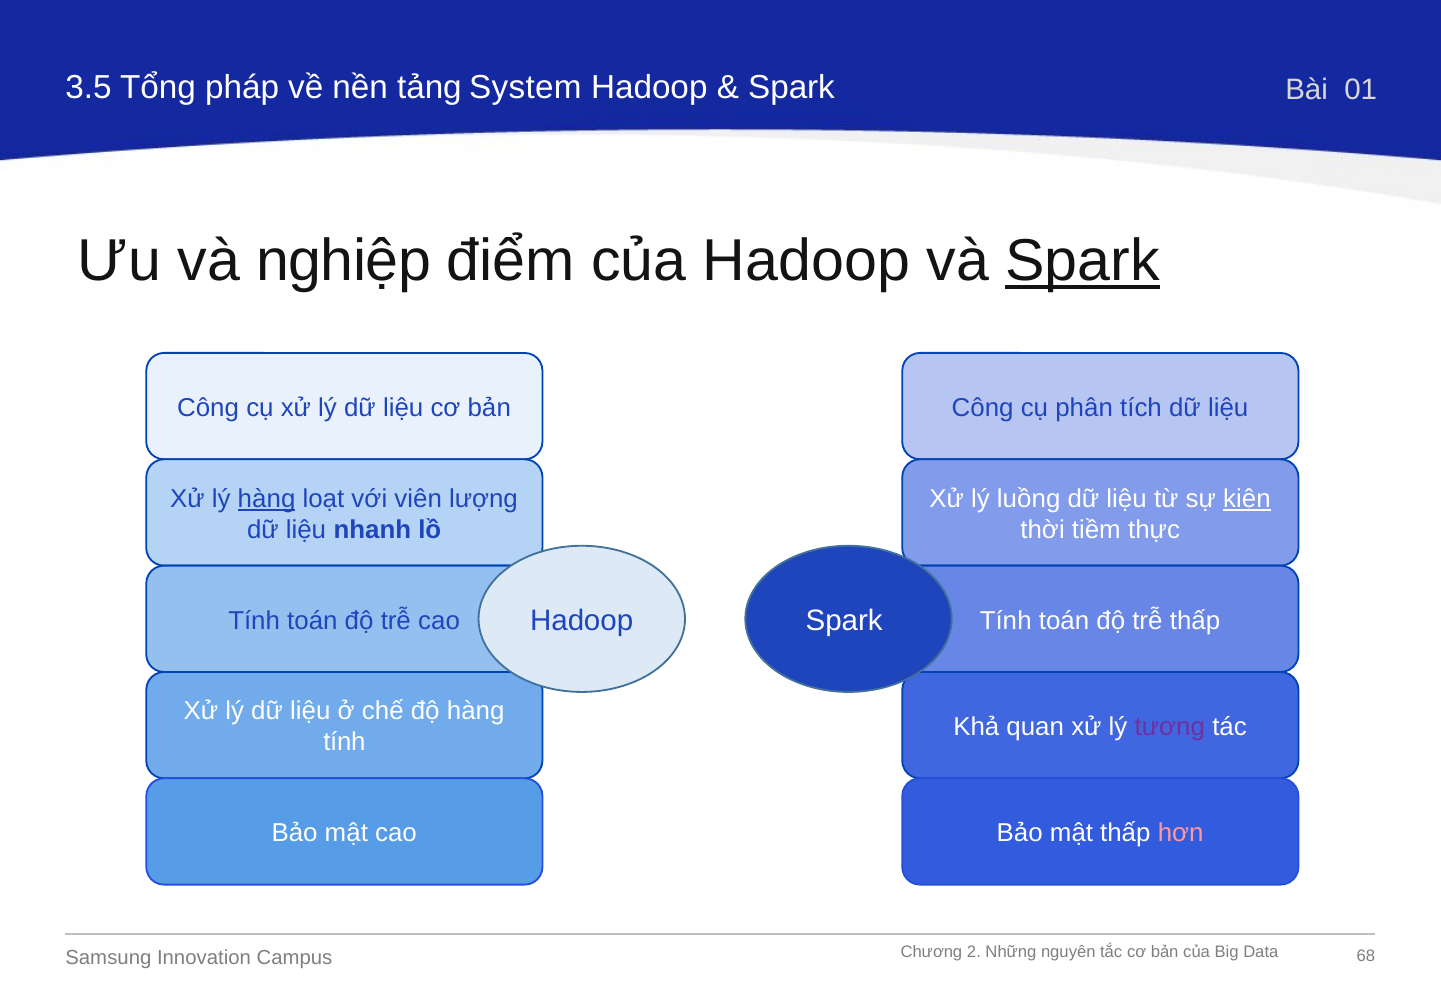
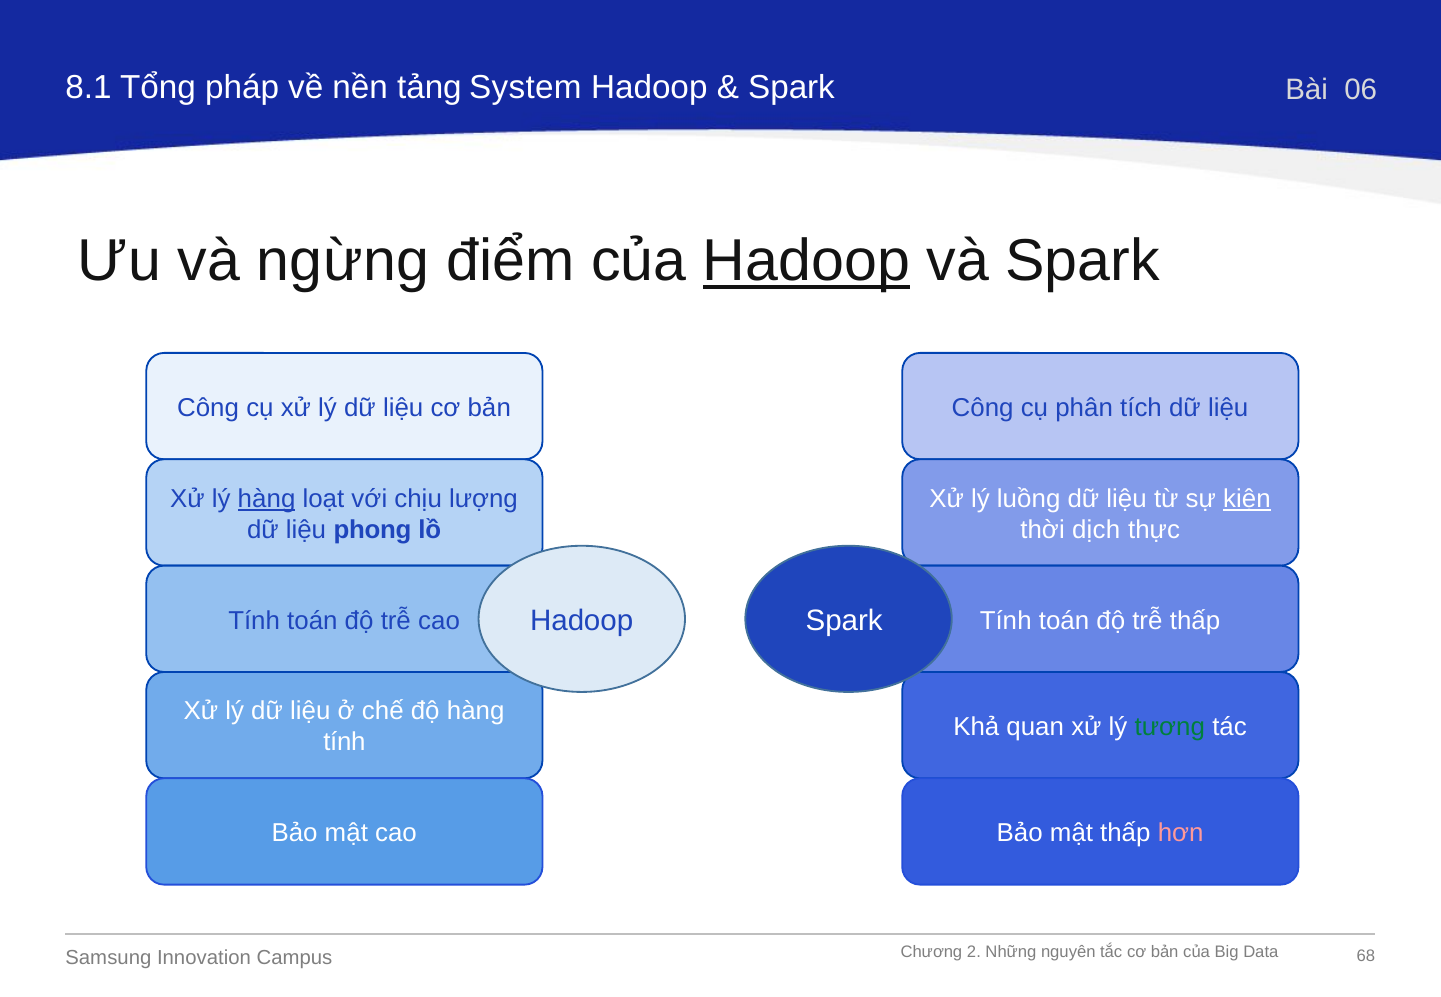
3.5: 3.5 -> 8.1
01: 01 -> 06
nghiệp: nghiệp -> ngừng
Hadoop at (807, 262) underline: none -> present
Spark at (1083, 262) underline: present -> none
viên: viên -> chịu
nhanh: nhanh -> phong
tiềm: tiềm -> dịch
tương colour: purple -> green
